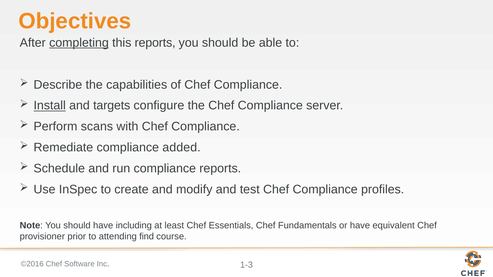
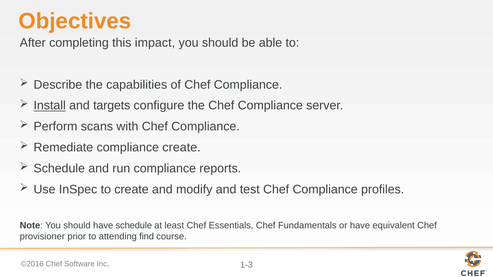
completing underline: present -> none
this reports: reports -> impact
compliance added: added -> create
have including: including -> schedule
